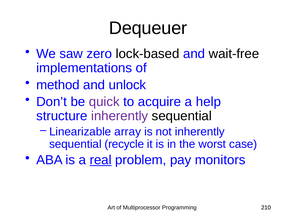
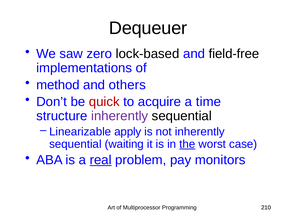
wait-free: wait-free -> field-free
unlock: unlock -> others
quick colour: purple -> red
help: help -> time
array: array -> apply
recycle: recycle -> waiting
the underline: none -> present
